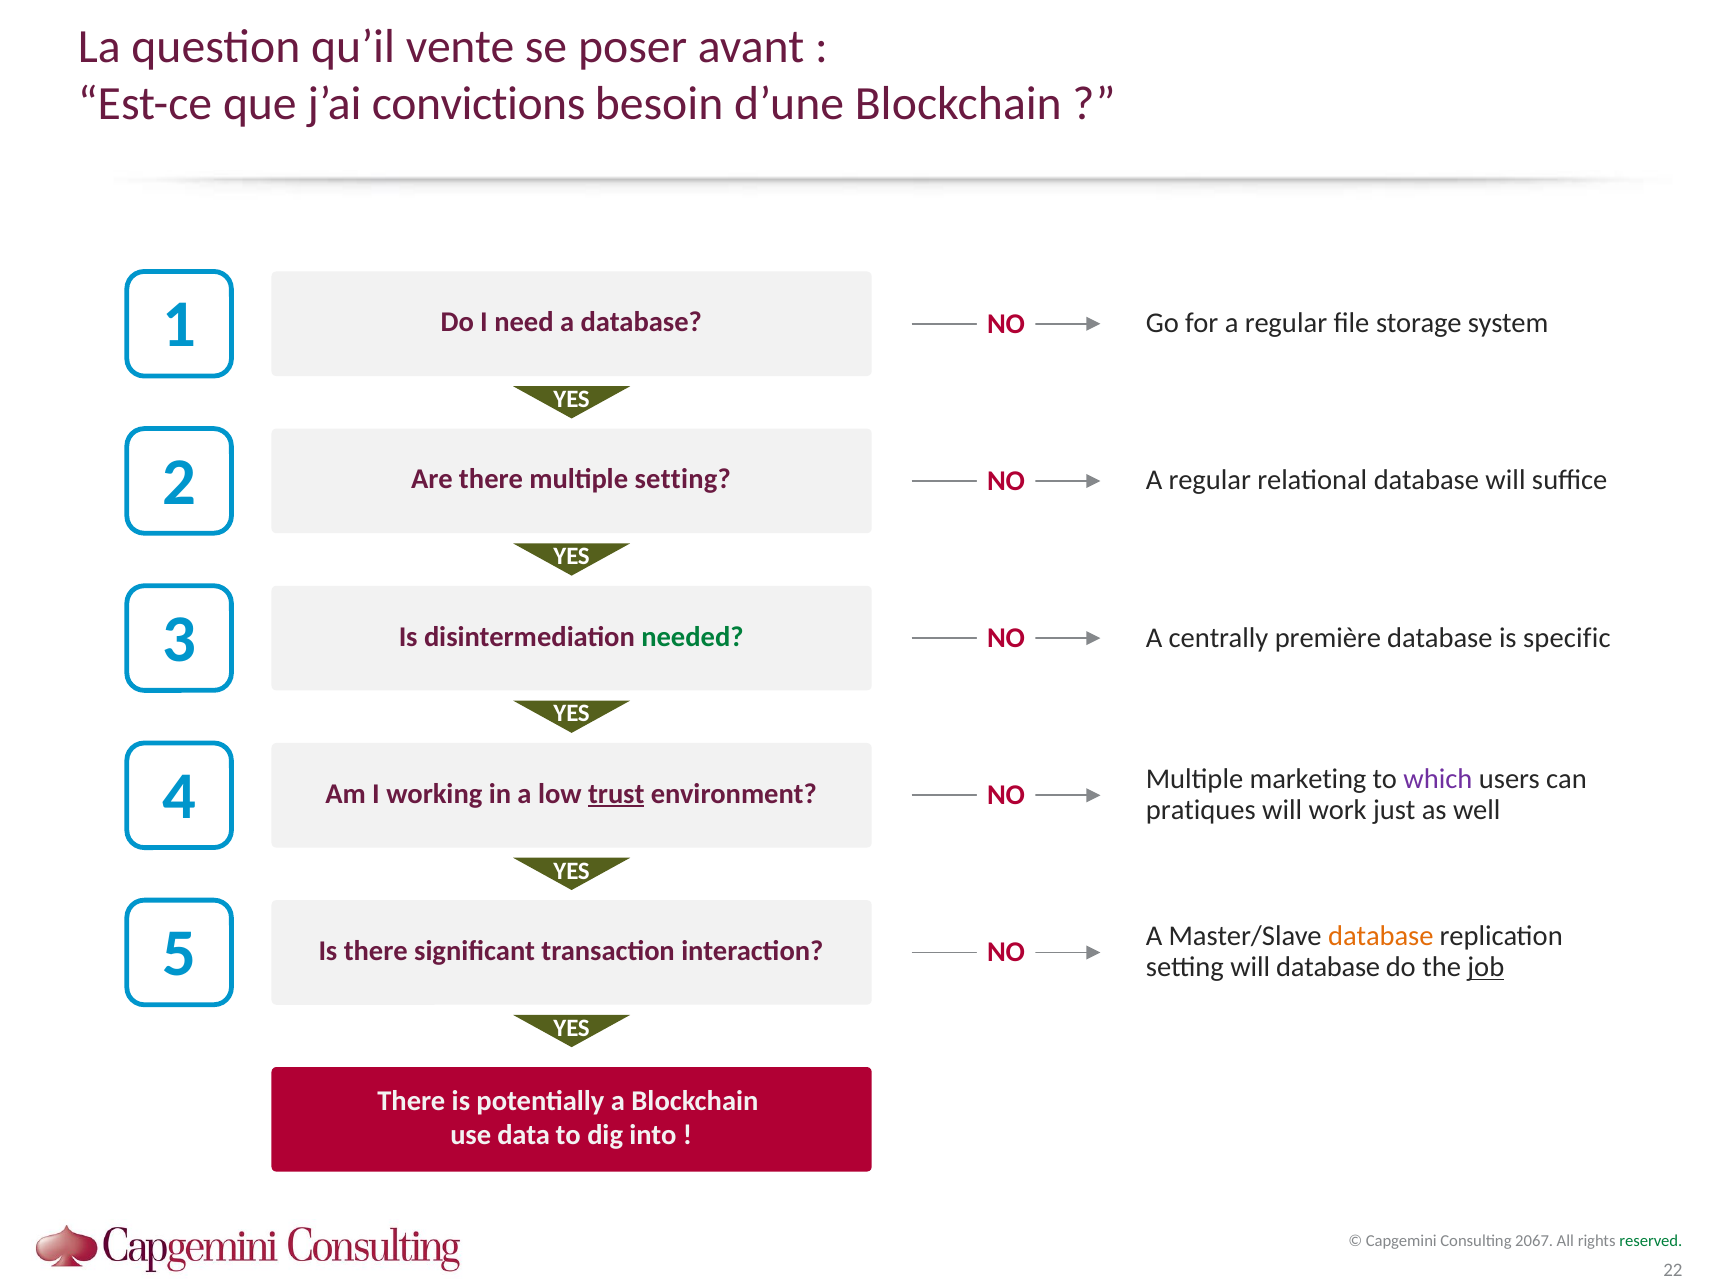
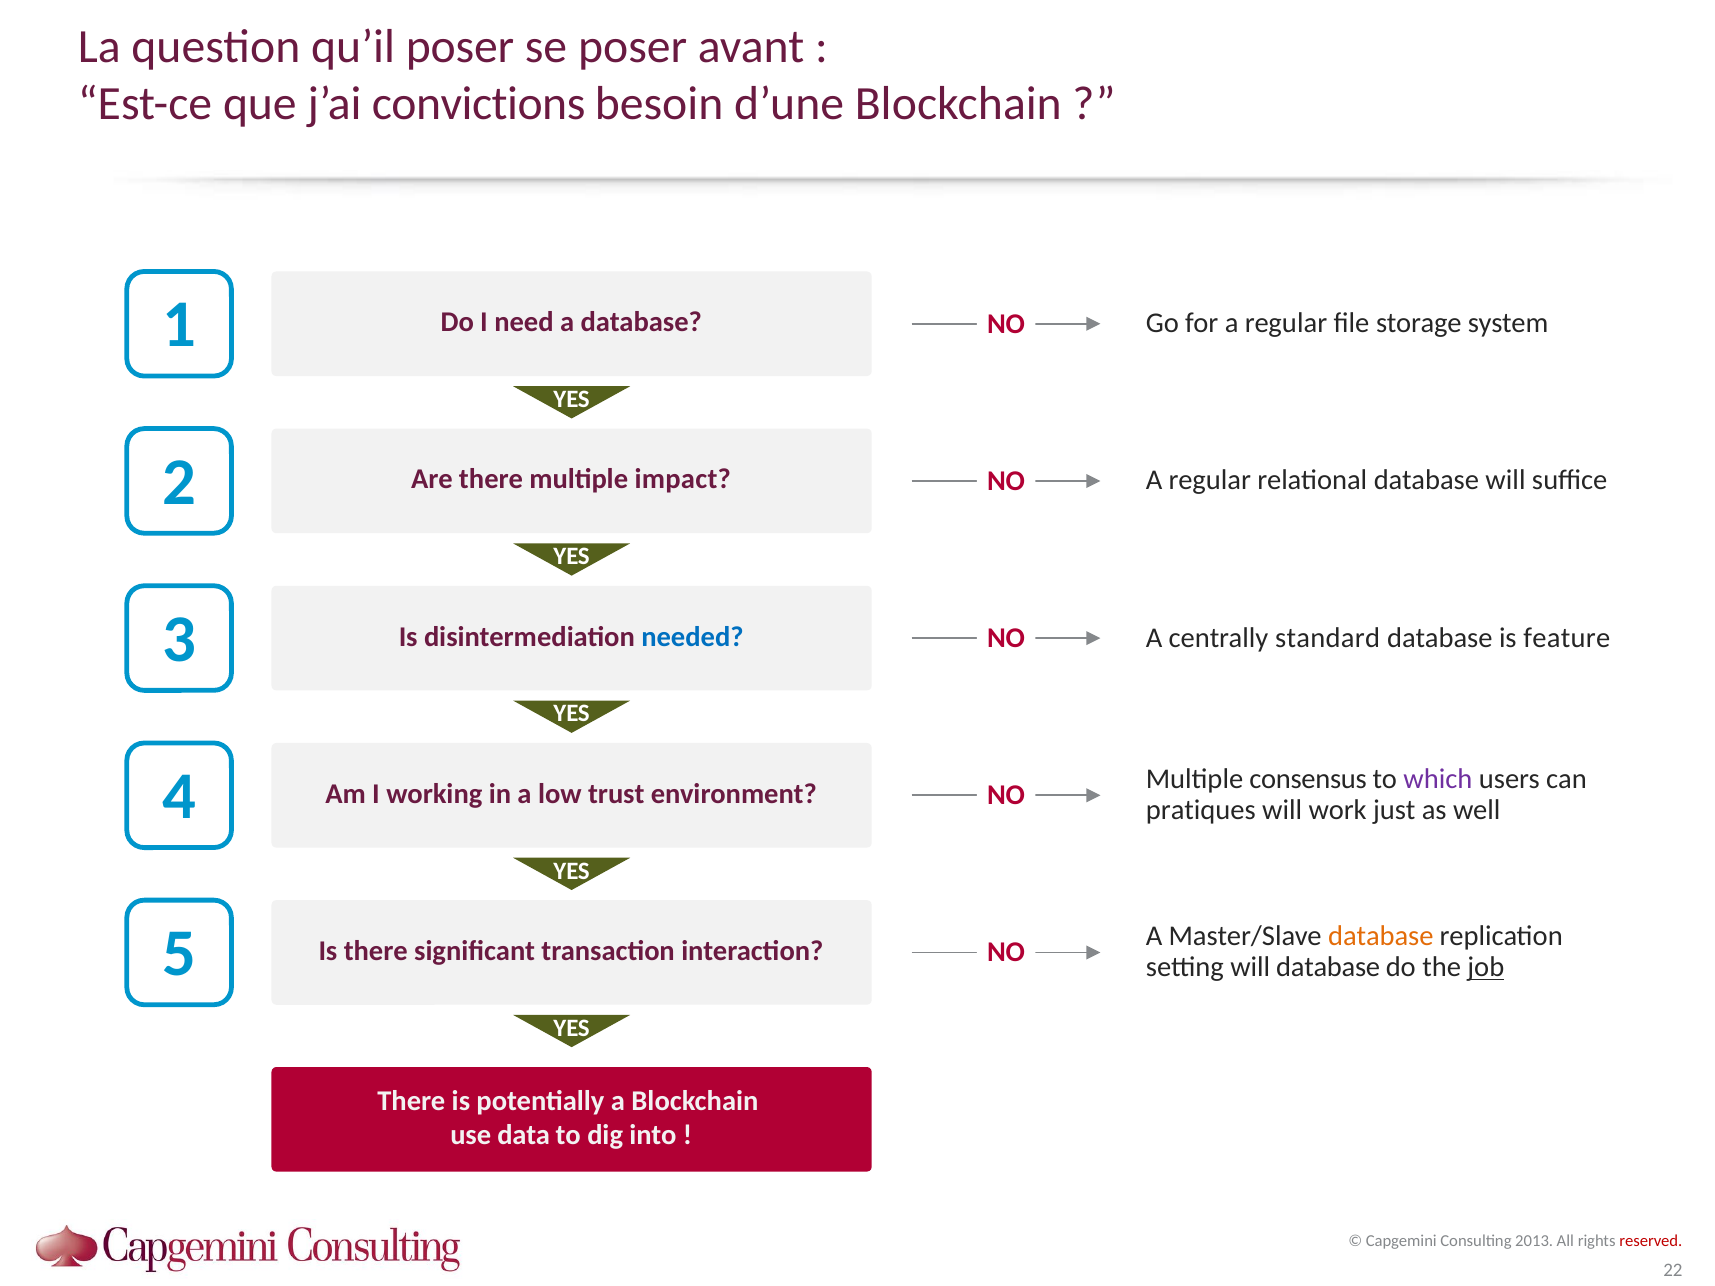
qu’il vente: vente -> poser
multiple setting: setting -> impact
première: première -> standard
specific: specific -> feature
needed colour: green -> blue
marketing: marketing -> consensus
trust underline: present -> none
2067: 2067 -> 2013
reserved colour: green -> red
